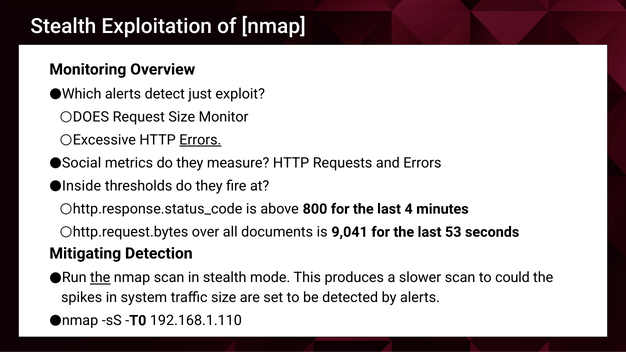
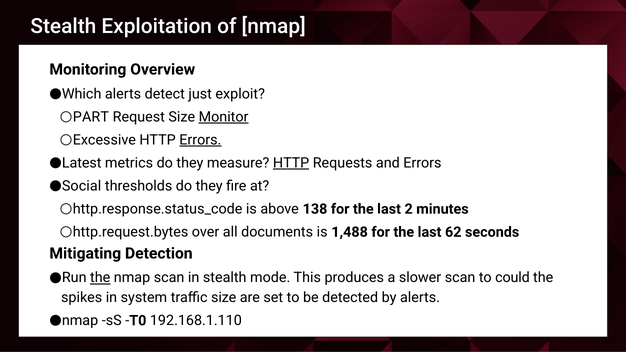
DOES: DOES -> PART
Monitor underline: none -> present
Social: Social -> Latest
HTTP at (291, 163) underline: none -> present
Inside: Inside -> Social
800: 800 -> 138
4: 4 -> 2
9,041: 9,041 -> 1,488
53: 53 -> 62
